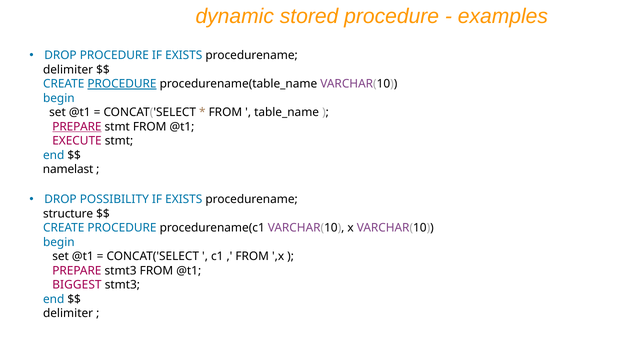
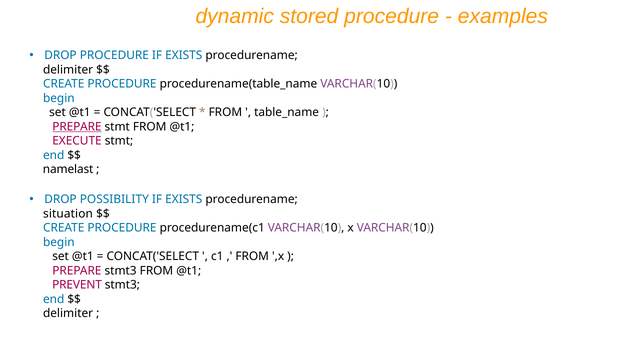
PROCEDURE at (122, 84) underline: present -> none
structure: structure -> situation
BIGGEST: BIGGEST -> PREVENT
